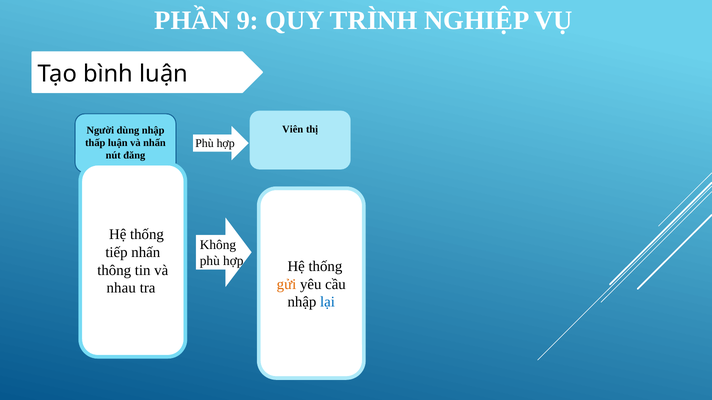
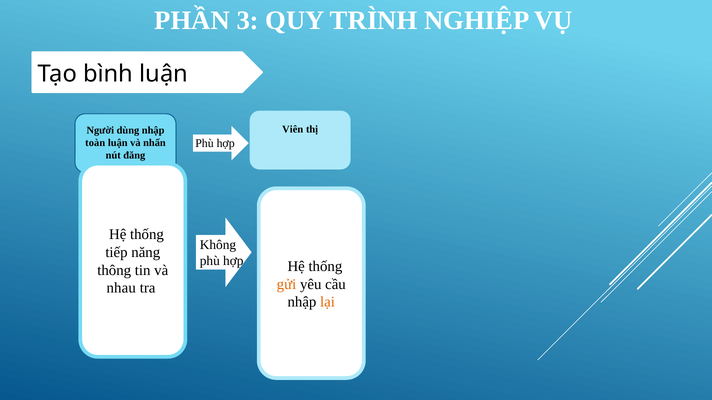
9: 9 -> 3
thấp: thấp -> toàn
tiếp nhấn: nhấn -> năng
lại colour: blue -> orange
